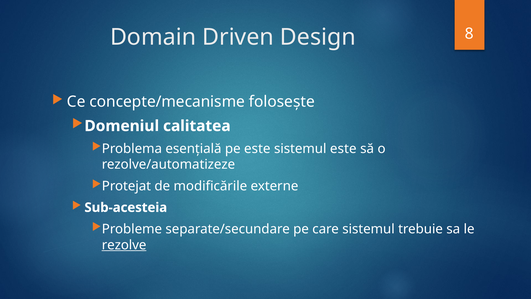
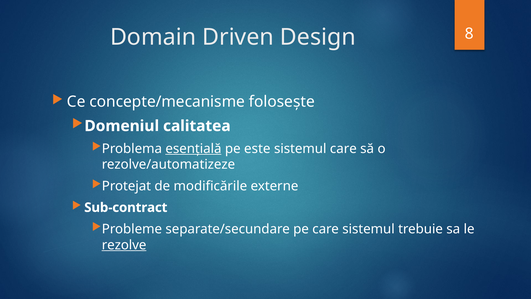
esențială underline: none -> present
sistemul este: este -> care
Sub-acesteia: Sub-acesteia -> Sub-contract
